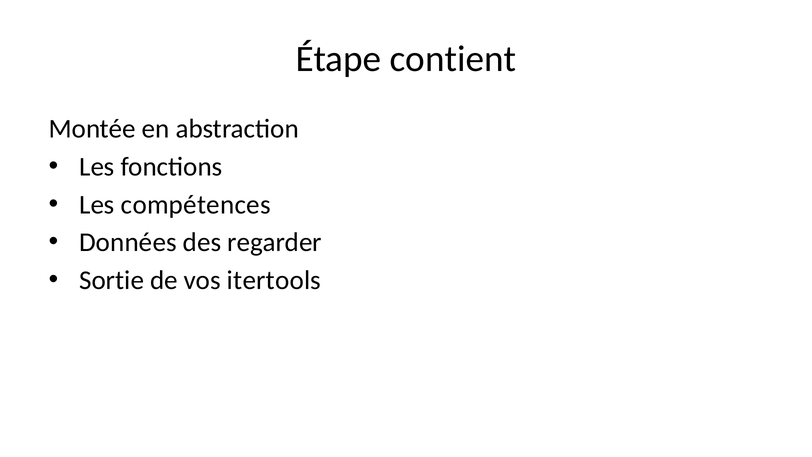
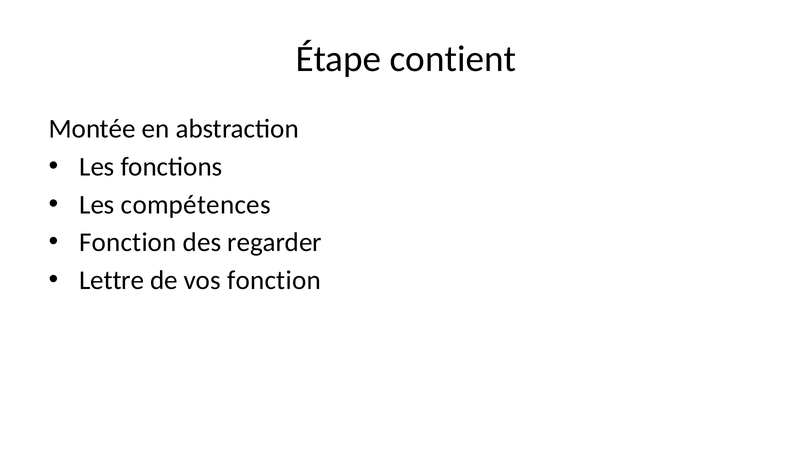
Données at (128, 242): Données -> Fonction
Sortie: Sortie -> Lettre
vos itertools: itertools -> fonction
